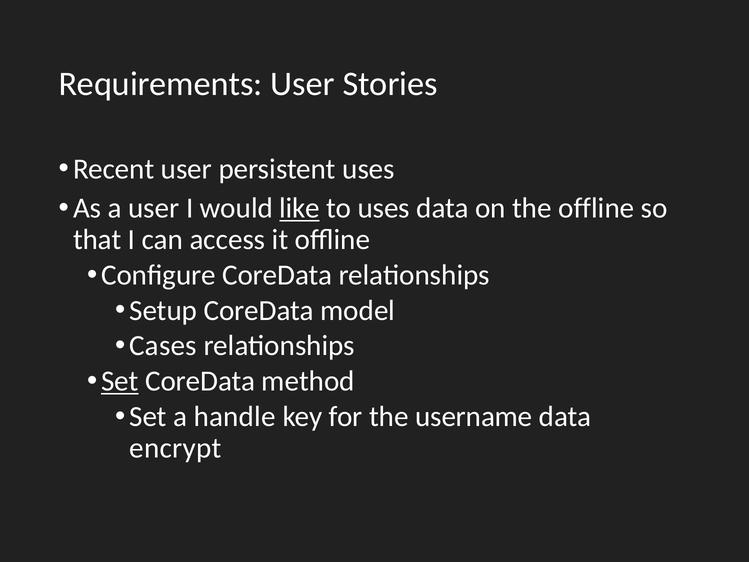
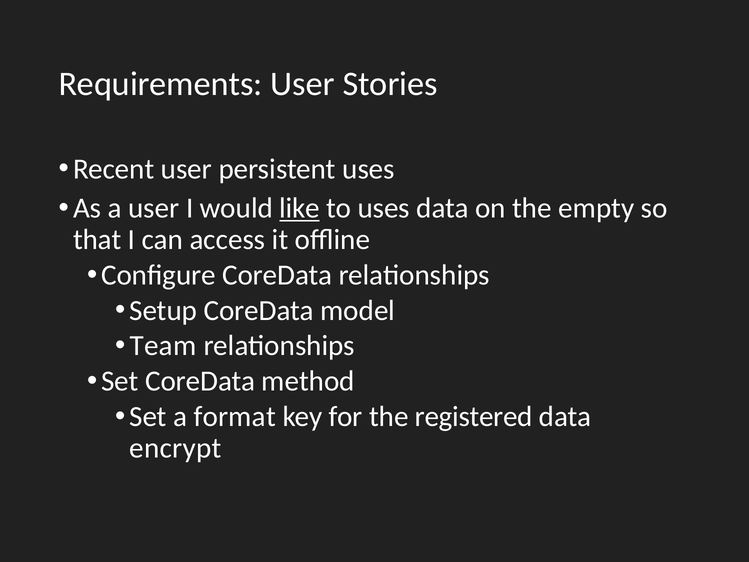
the offline: offline -> empty
Cases: Cases -> Team
Set at (120, 381) underline: present -> none
handle: handle -> format
username: username -> registered
